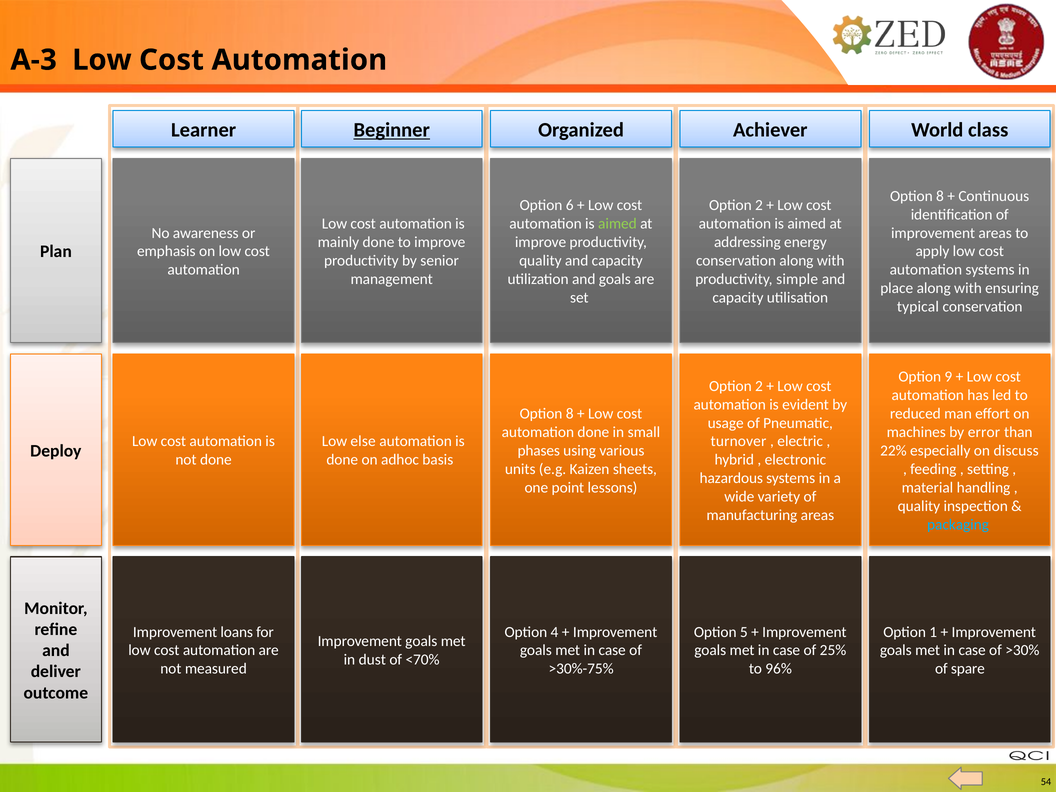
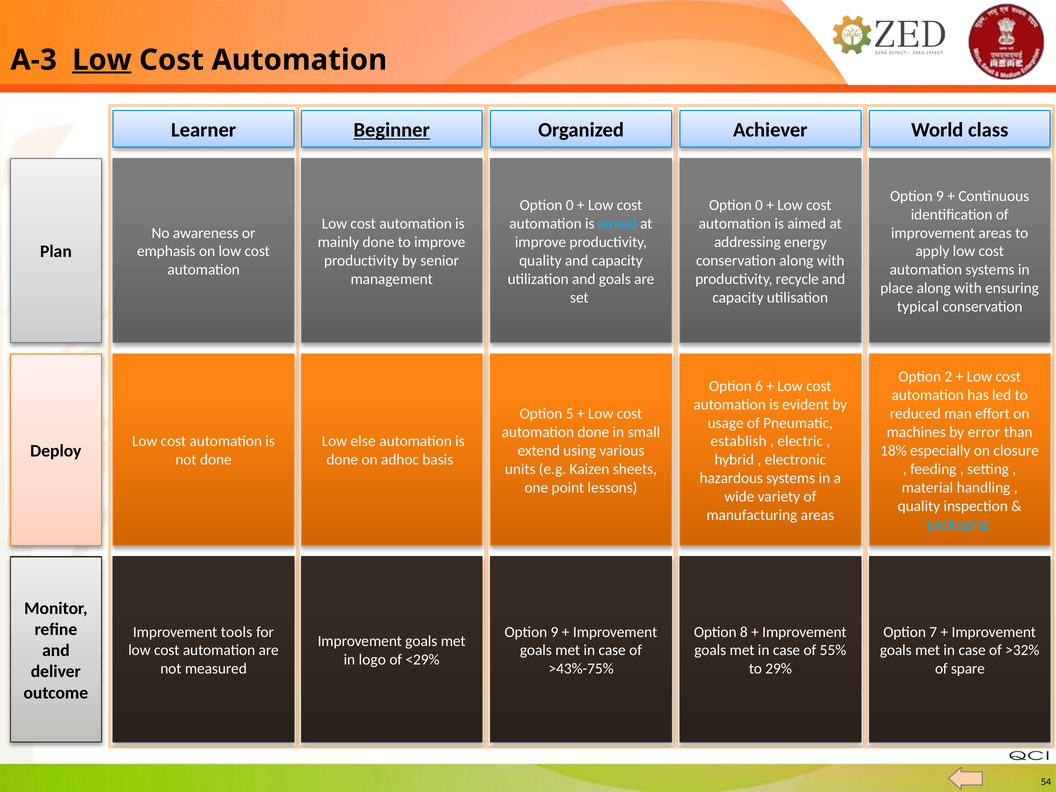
Low at (102, 60) underline: none -> present
8 at (940, 196): 8 -> 9
6 at (570, 205): 6 -> 0
2 at (759, 205): 2 -> 0
aimed at (617, 224) colour: light green -> light blue
simple: simple -> recycle
9: 9 -> 2
2 at (759, 386): 2 -> 6
8 at (570, 414): 8 -> 5
turnover: turnover -> establish
phases: phases -> extend
22%: 22% -> 18%
discuss: discuss -> closure
loans: loans -> tools
4 at (555, 632): 4 -> 9
5: 5 -> 8
1: 1 -> 7
25%: 25% -> 55%
>30%: >30% -> >32%
dust: dust -> logo
<70%: <70% -> <29%
>30%-75%: >30%-75% -> >43%-75%
96%: 96% -> 29%
